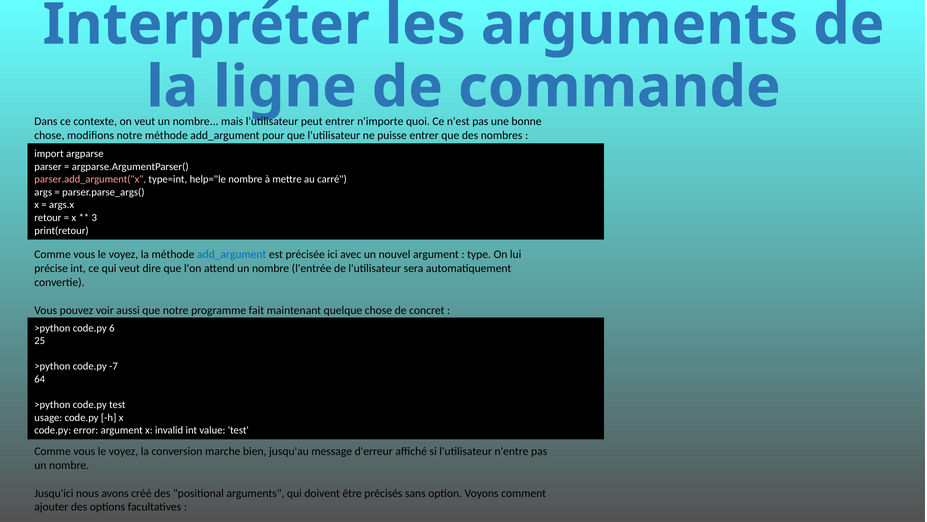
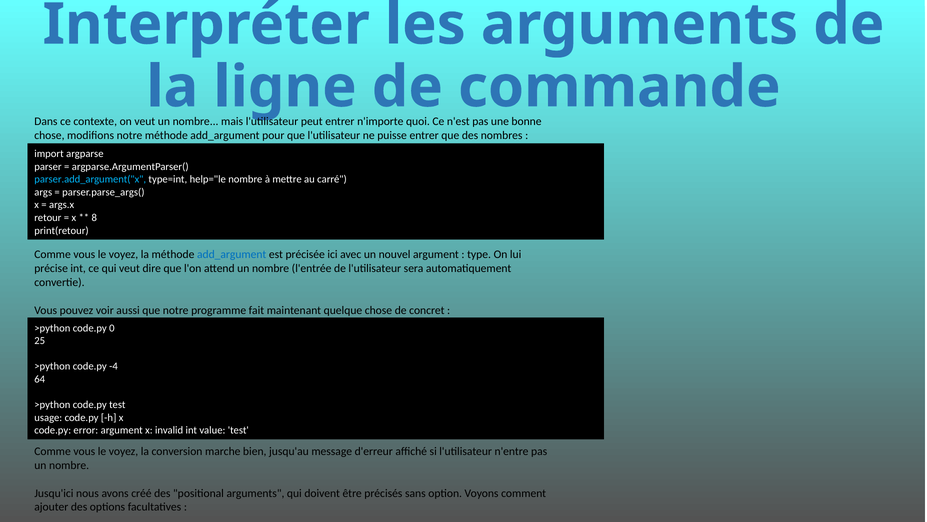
parser.add_argument("x colour: pink -> light blue
3: 3 -> 8
6: 6 -> 0
-7: -7 -> -4
